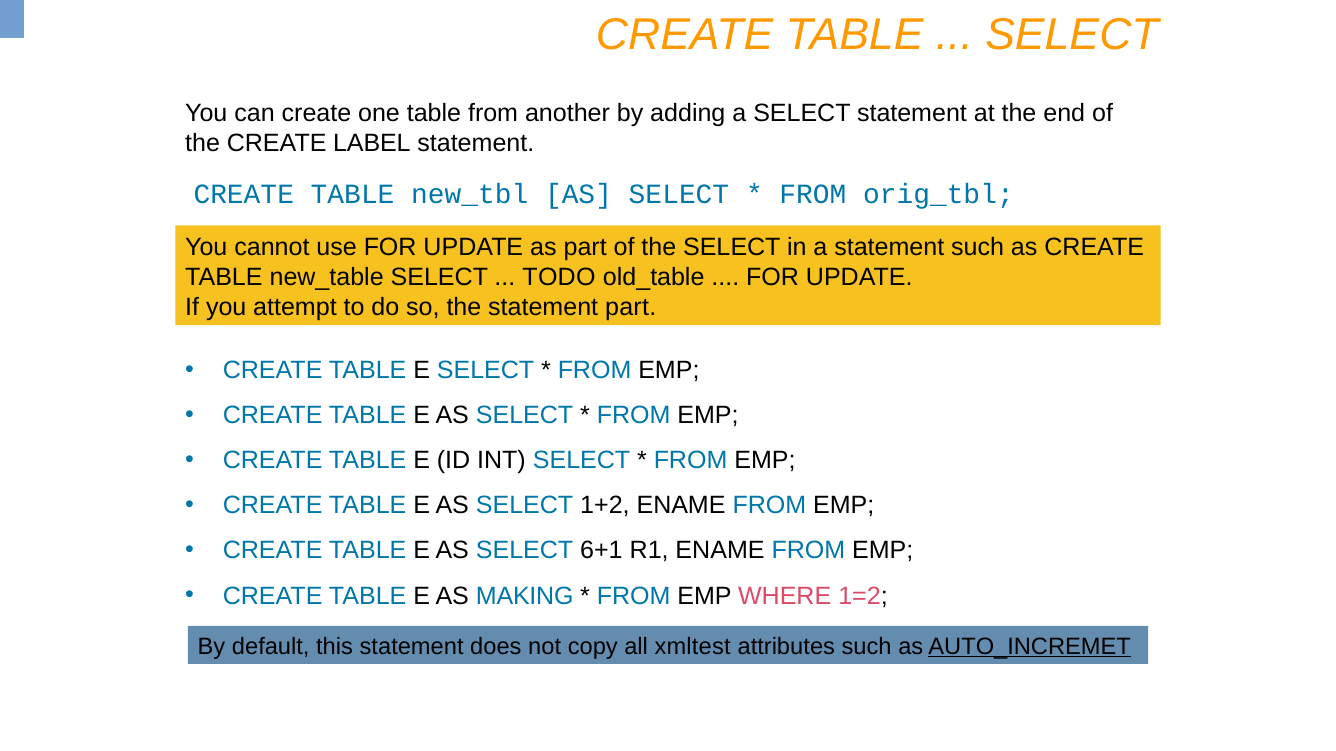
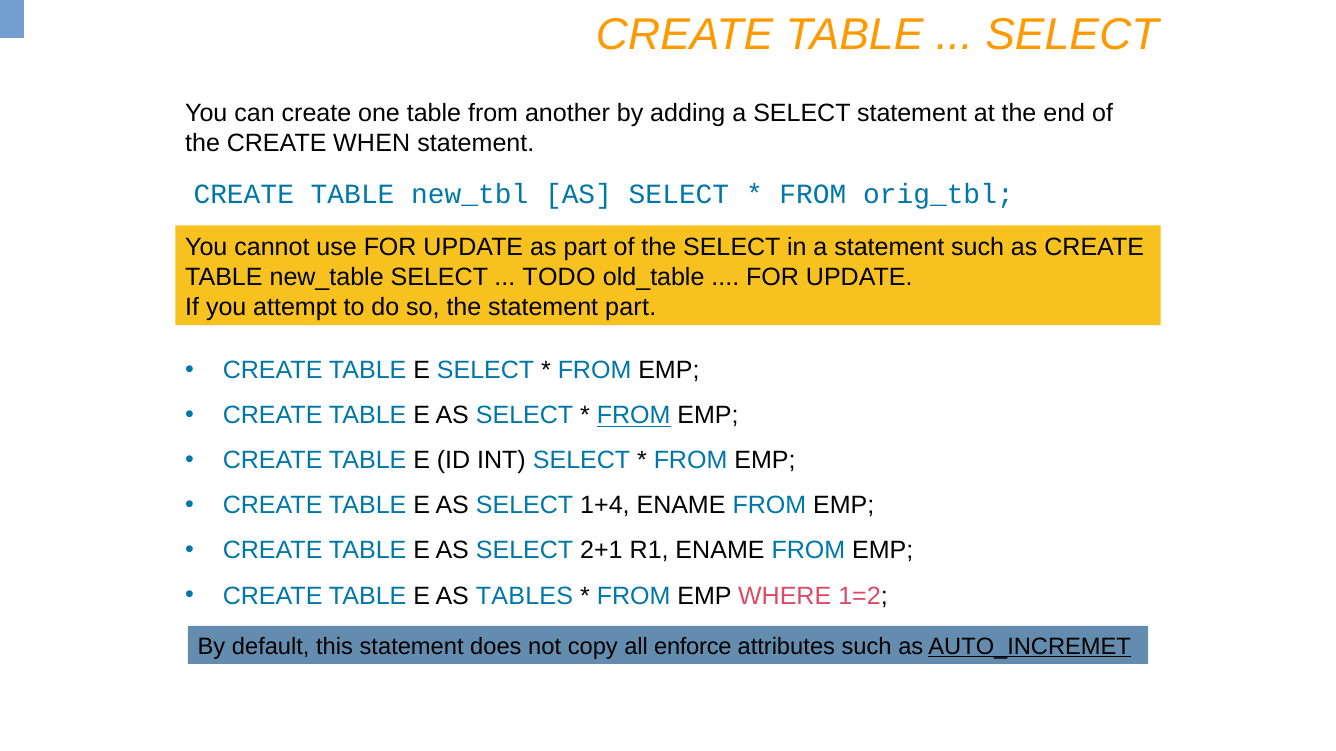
LABEL: LABEL -> WHEN
FROM at (634, 416) underline: none -> present
1+2: 1+2 -> 1+4
6+1: 6+1 -> 2+1
MAKING: MAKING -> TABLES
xmltest: xmltest -> enforce
